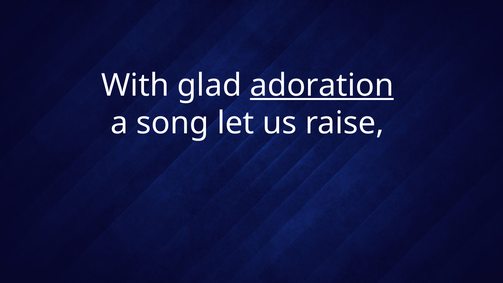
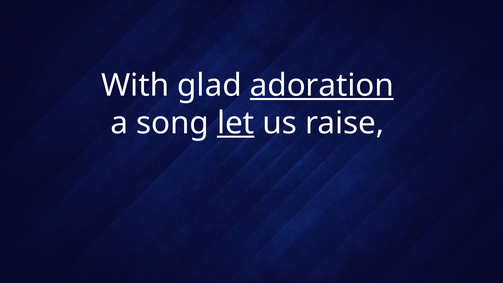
let underline: none -> present
